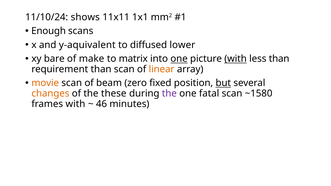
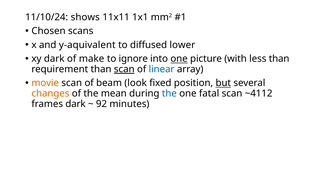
Enough: Enough -> Chosen
xy bare: bare -> dark
matrix: matrix -> ignore
with at (236, 59) underline: present -> none
scan at (124, 69) underline: none -> present
linear colour: orange -> blue
zero: zero -> look
these: these -> mean
the at (169, 94) colour: purple -> blue
~1580: ~1580 -> ~4112
frames with: with -> dark
46: 46 -> 92
